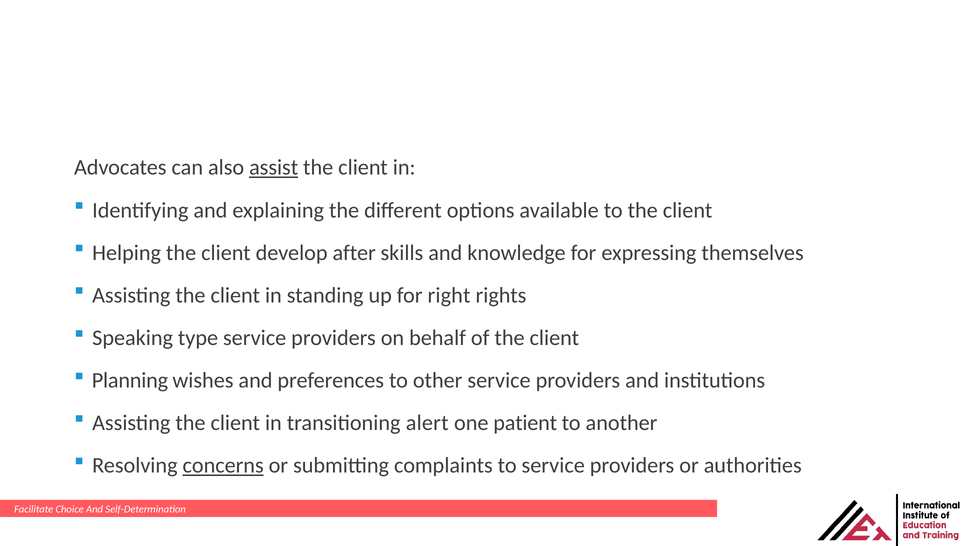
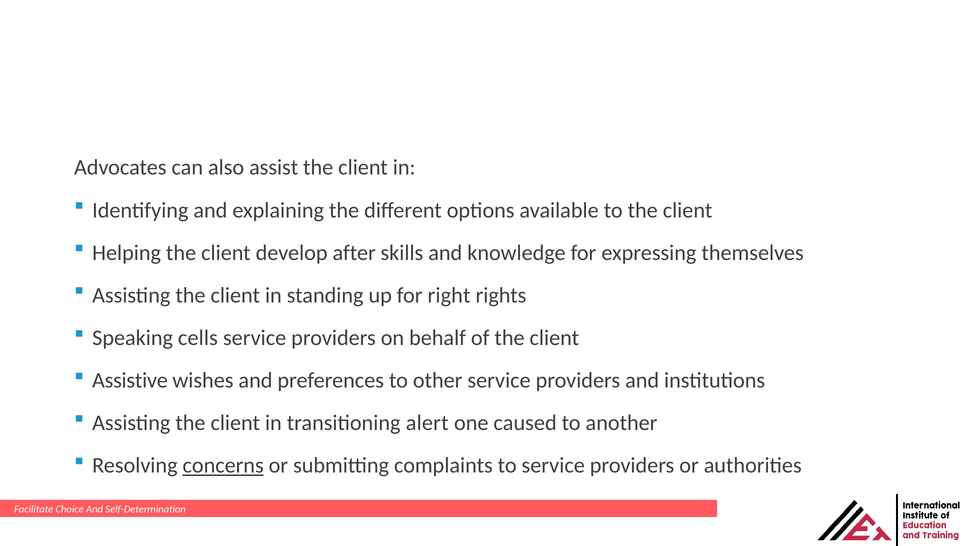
assist underline: present -> none
type: type -> cells
Planning: Planning -> Assistive
patient: patient -> caused
